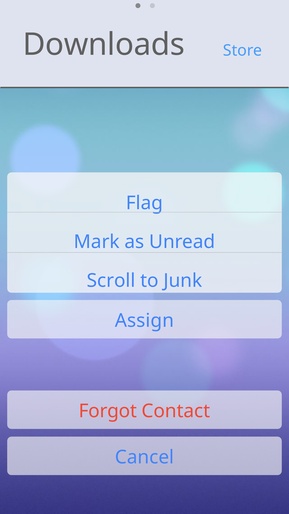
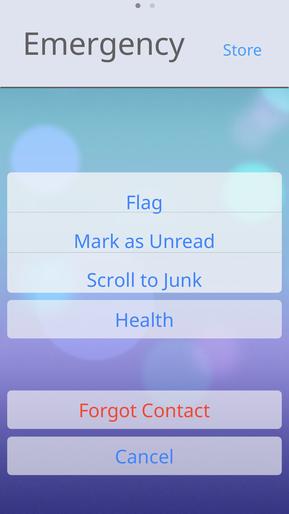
Downloads: Downloads -> Emergency
Assign: Assign -> Health
